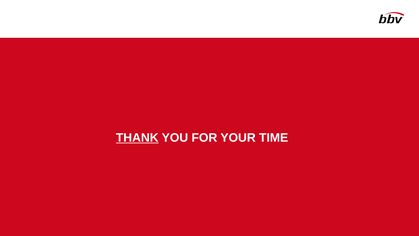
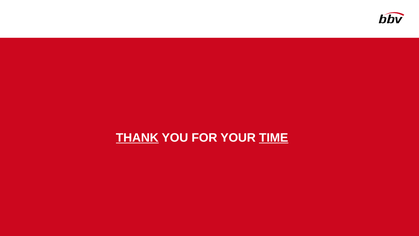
TIME at (274, 138) underline: none -> present
